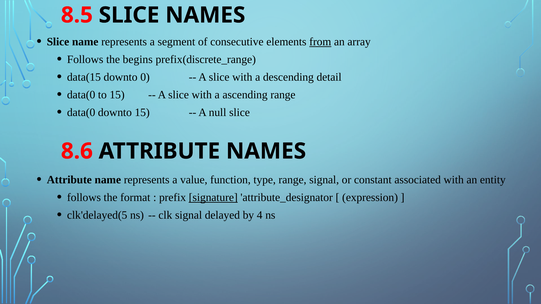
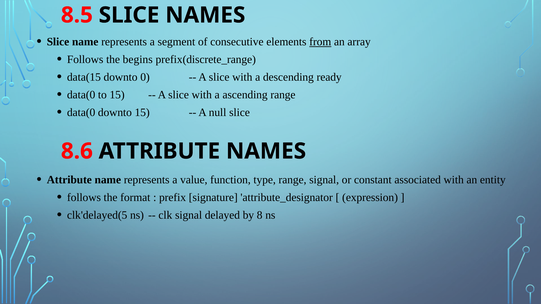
detail: detail -> ready
signature underline: present -> none
4: 4 -> 8
